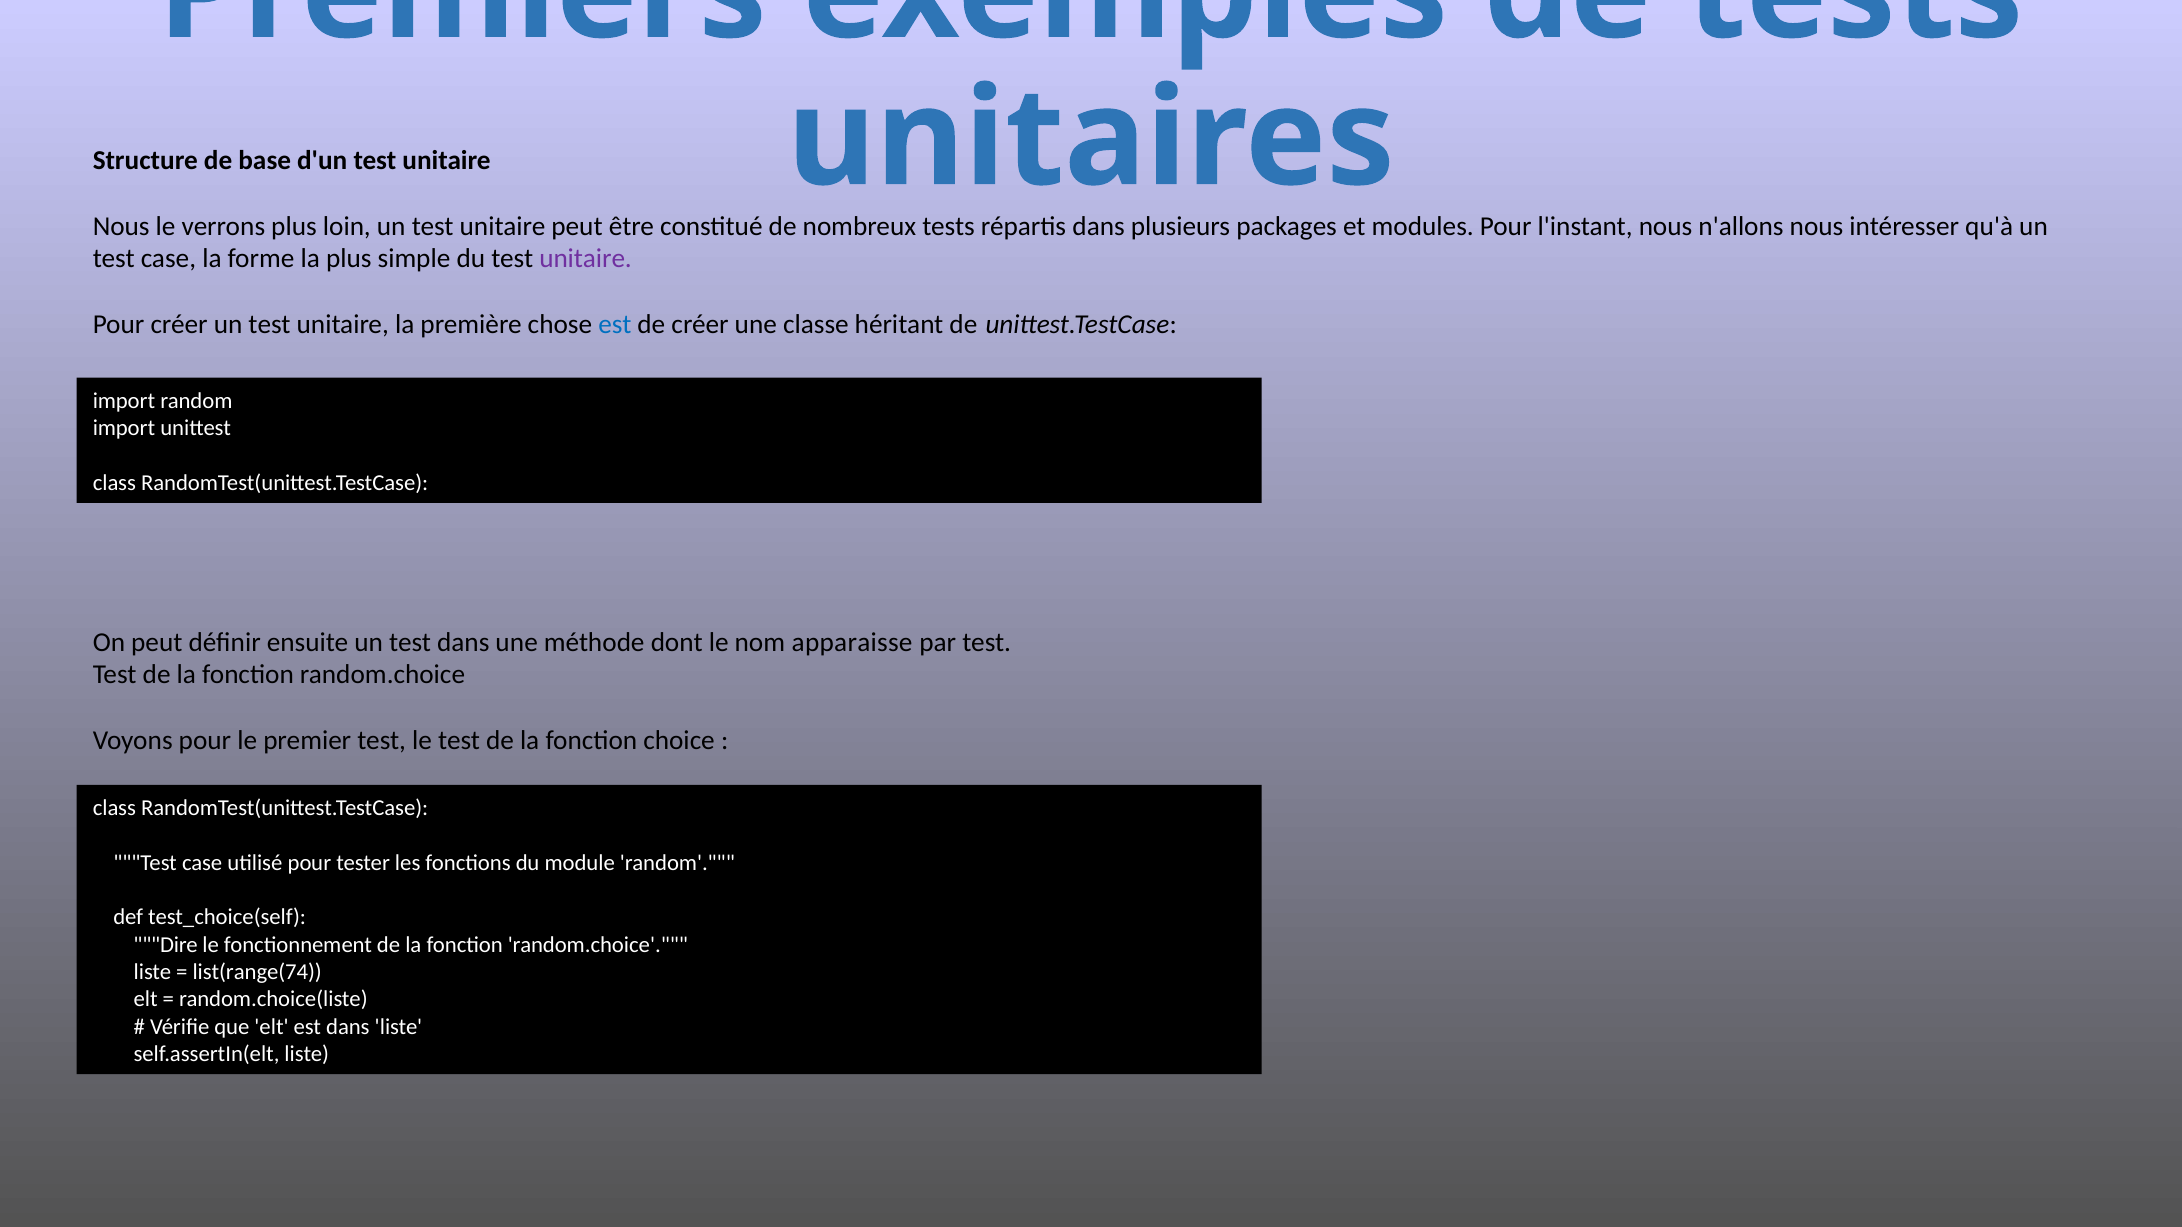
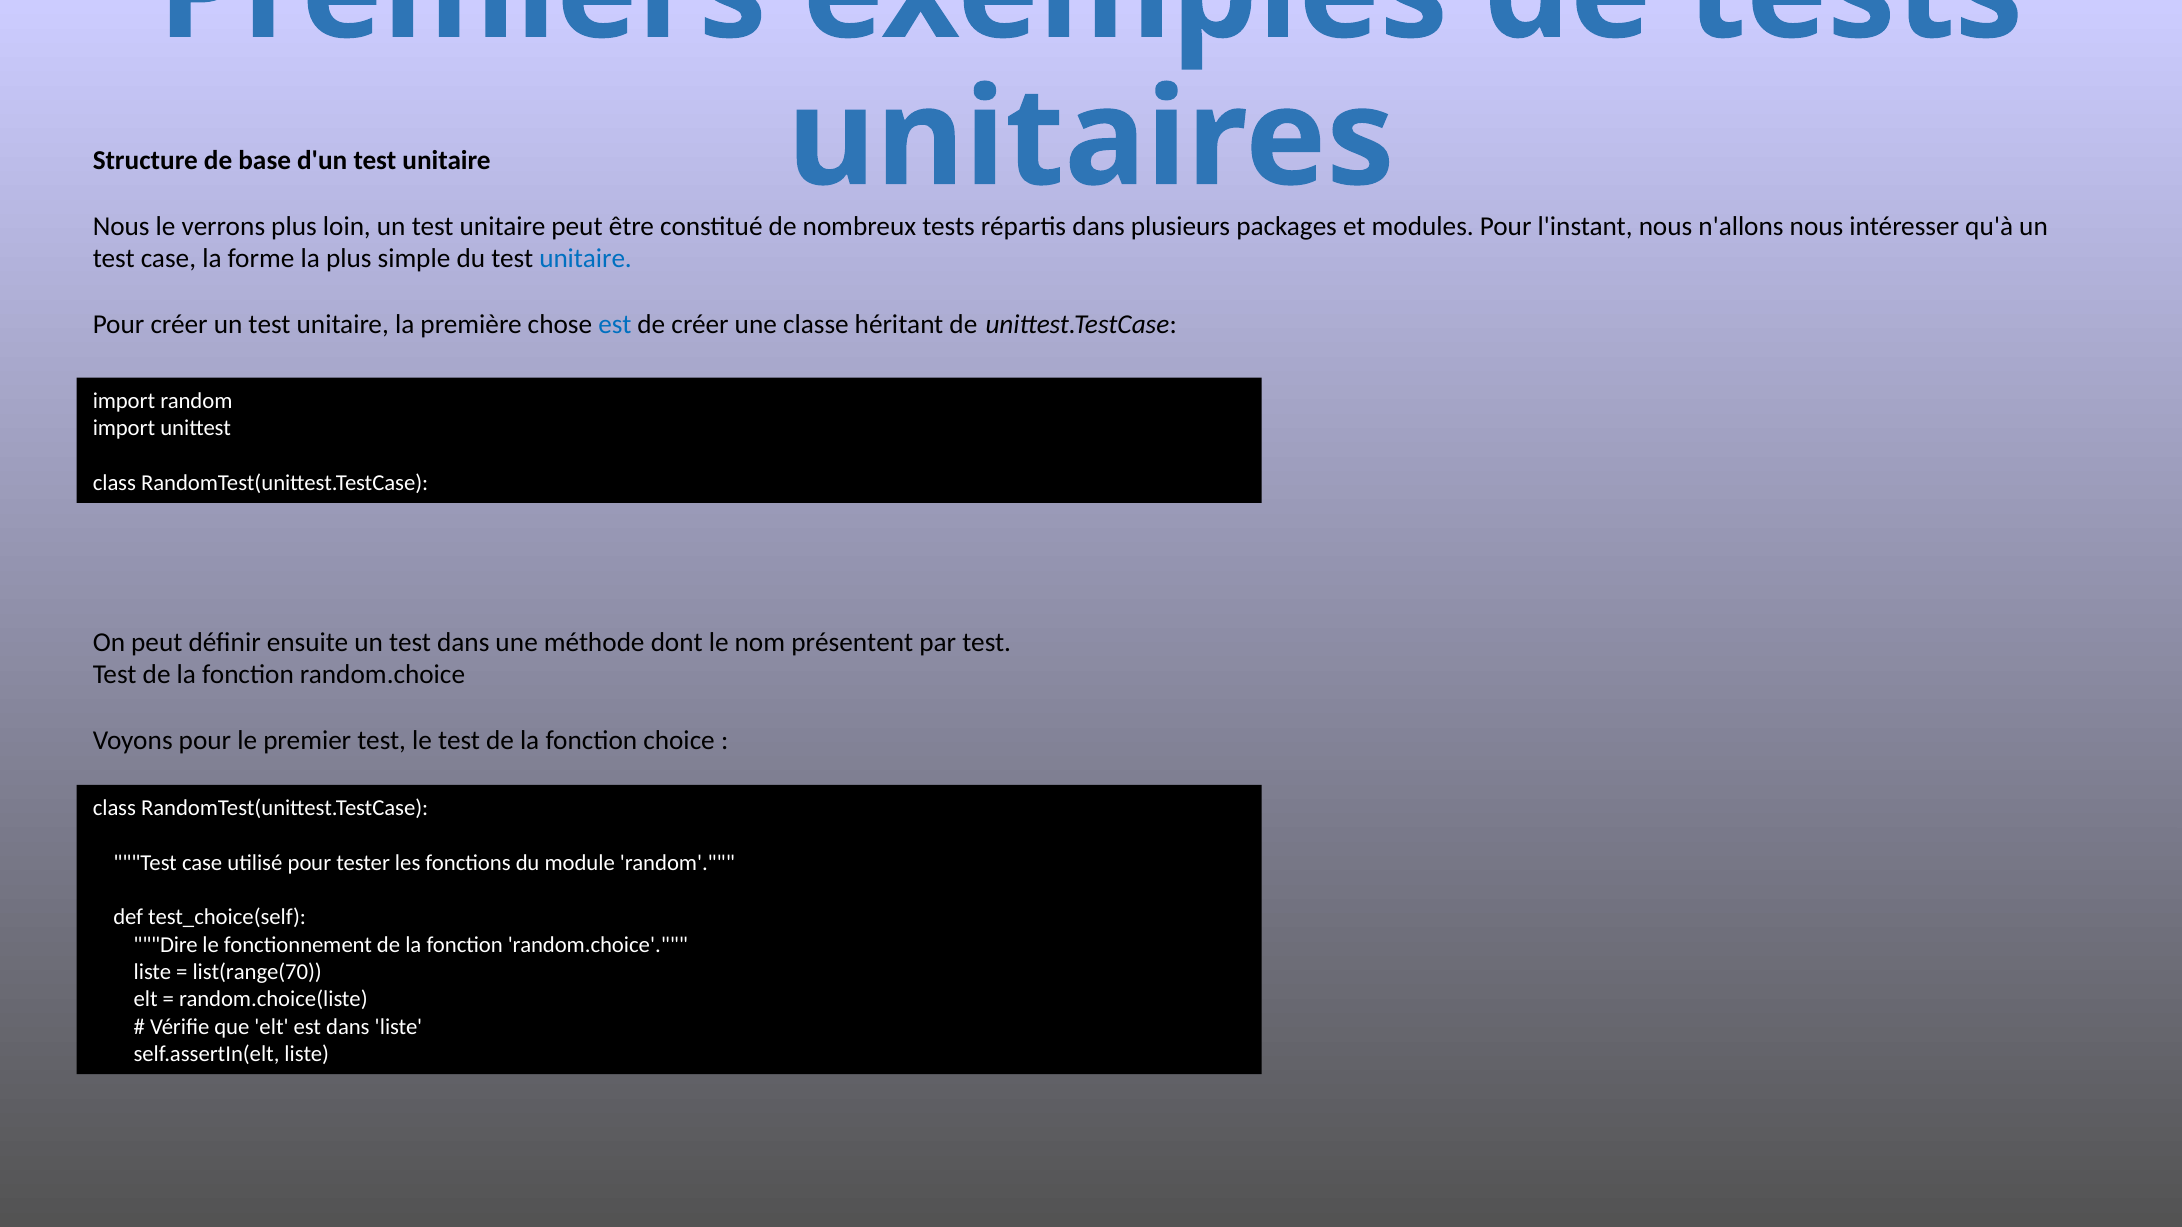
unitaire at (586, 259) colour: purple -> blue
apparaisse: apparaisse -> présentent
list(range(74: list(range(74 -> list(range(70
